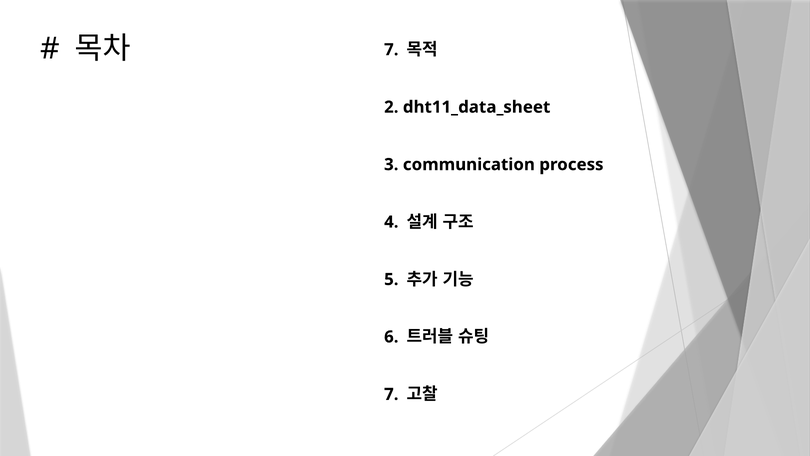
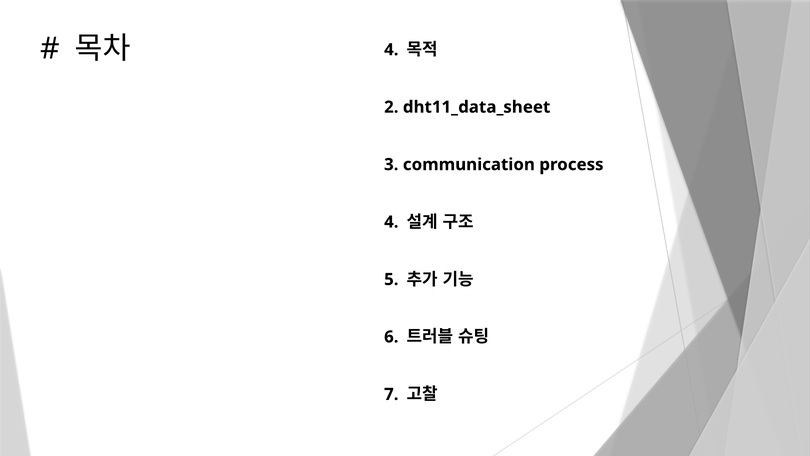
7 at (391, 50): 7 -> 4
